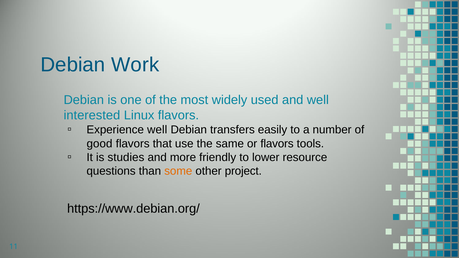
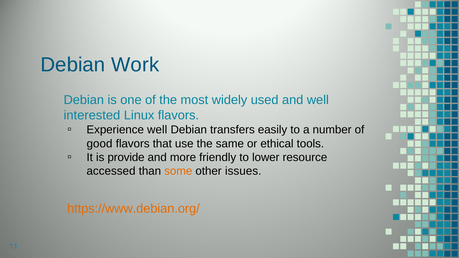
or flavors: flavors -> ethical
studies: studies -> provide
questions: questions -> accessed
project: project -> issues
https://www.debian.org/ colour: black -> orange
